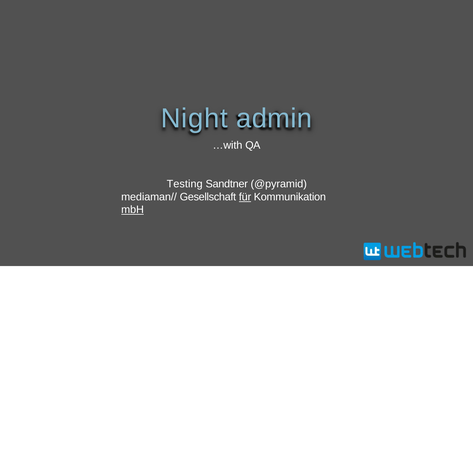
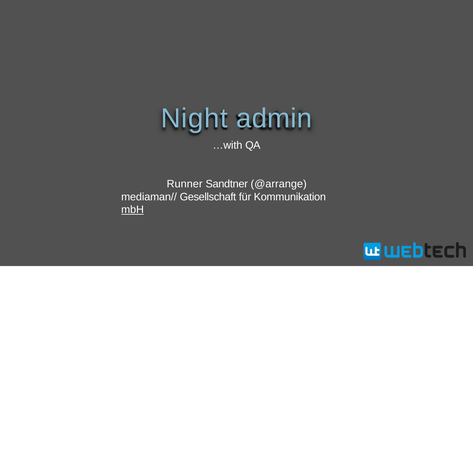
Testing: Testing -> Runner
@pyramid: @pyramid -> @arrange
für underline: present -> none
